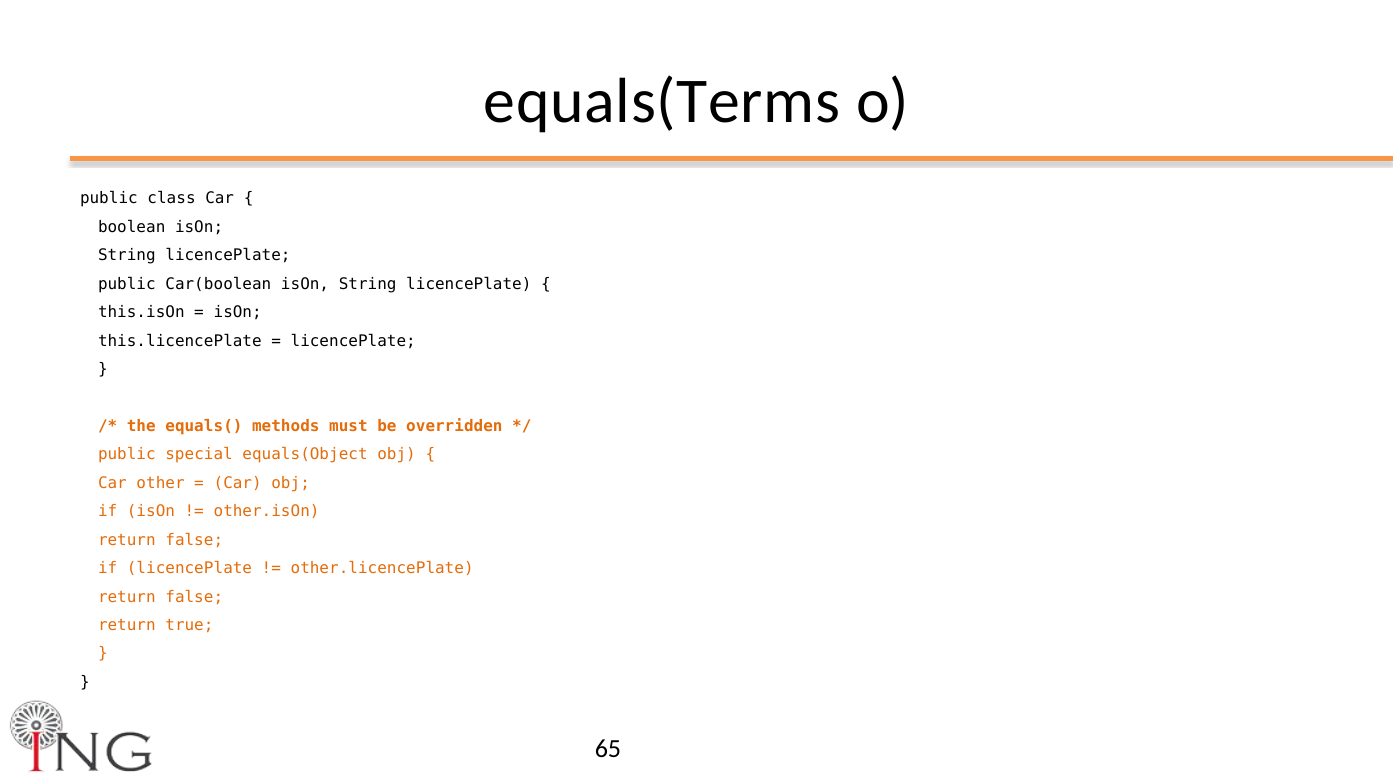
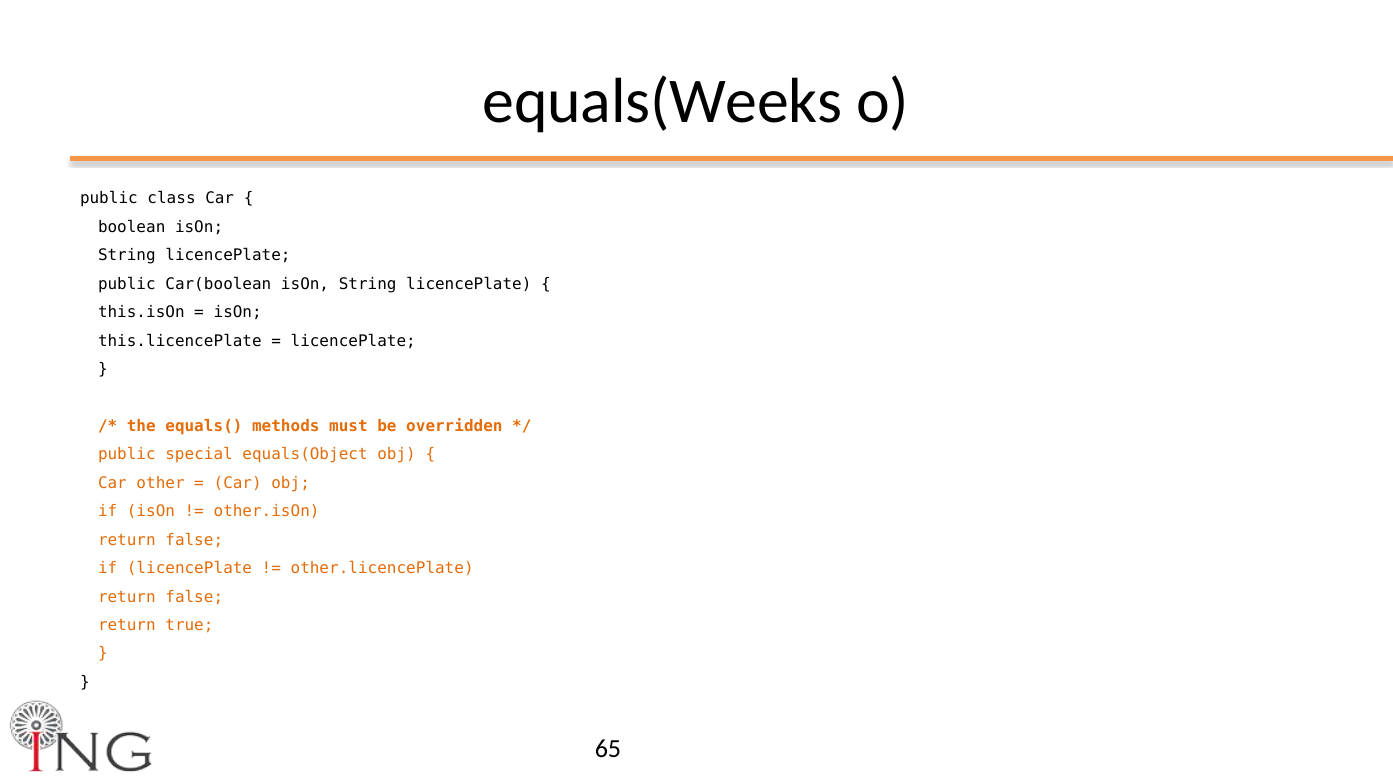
equals(Terms: equals(Terms -> equals(Weeks
